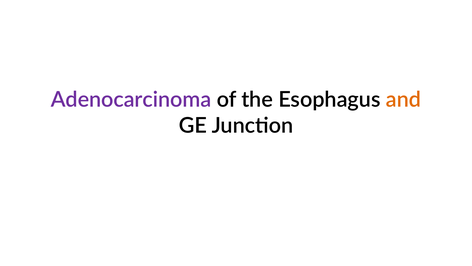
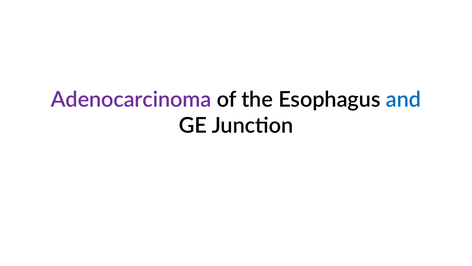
and colour: orange -> blue
